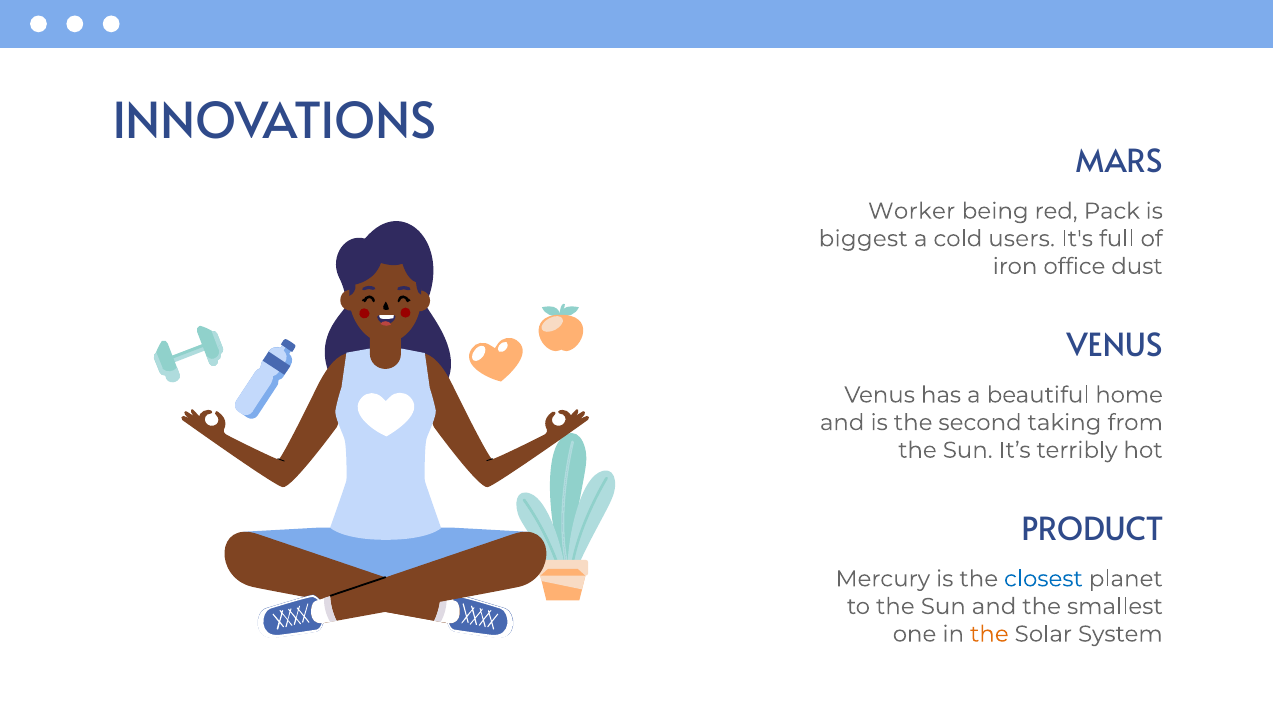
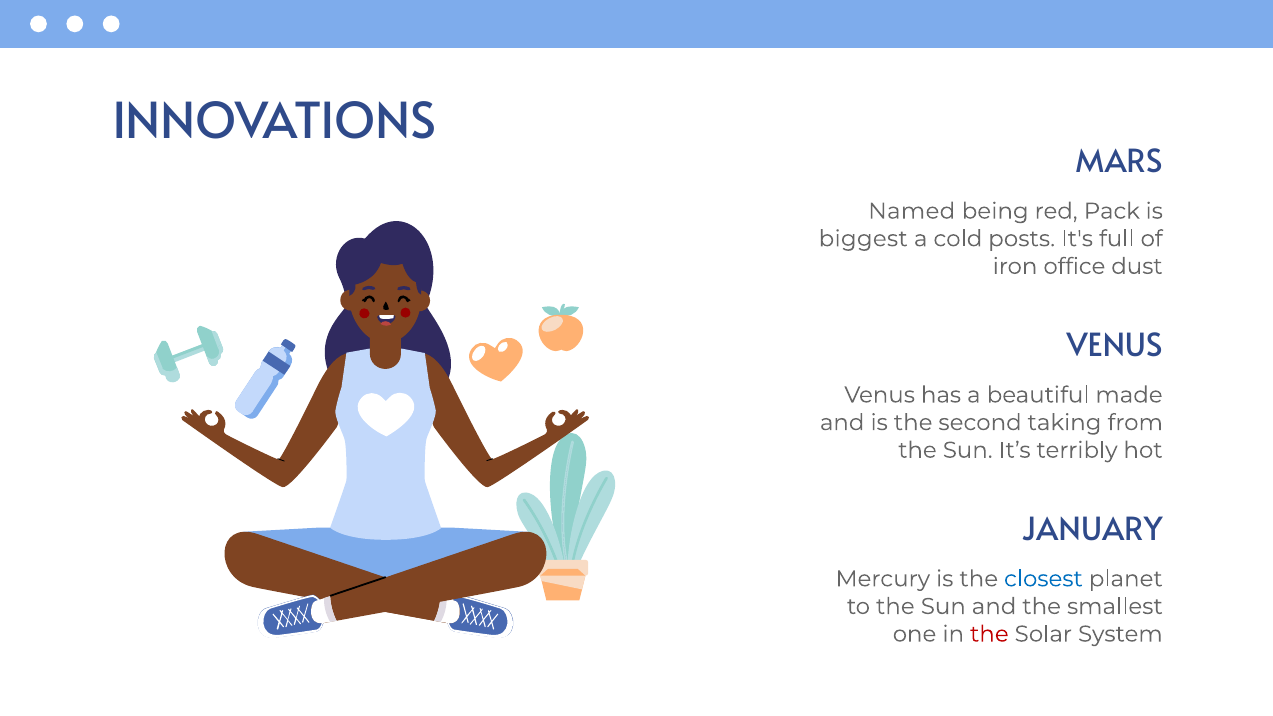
Worker: Worker -> Named
users: users -> posts
home: home -> made
PRODUCT: PRODUCT -> JANUARY
the at (989, 634) colour: orange -> red
